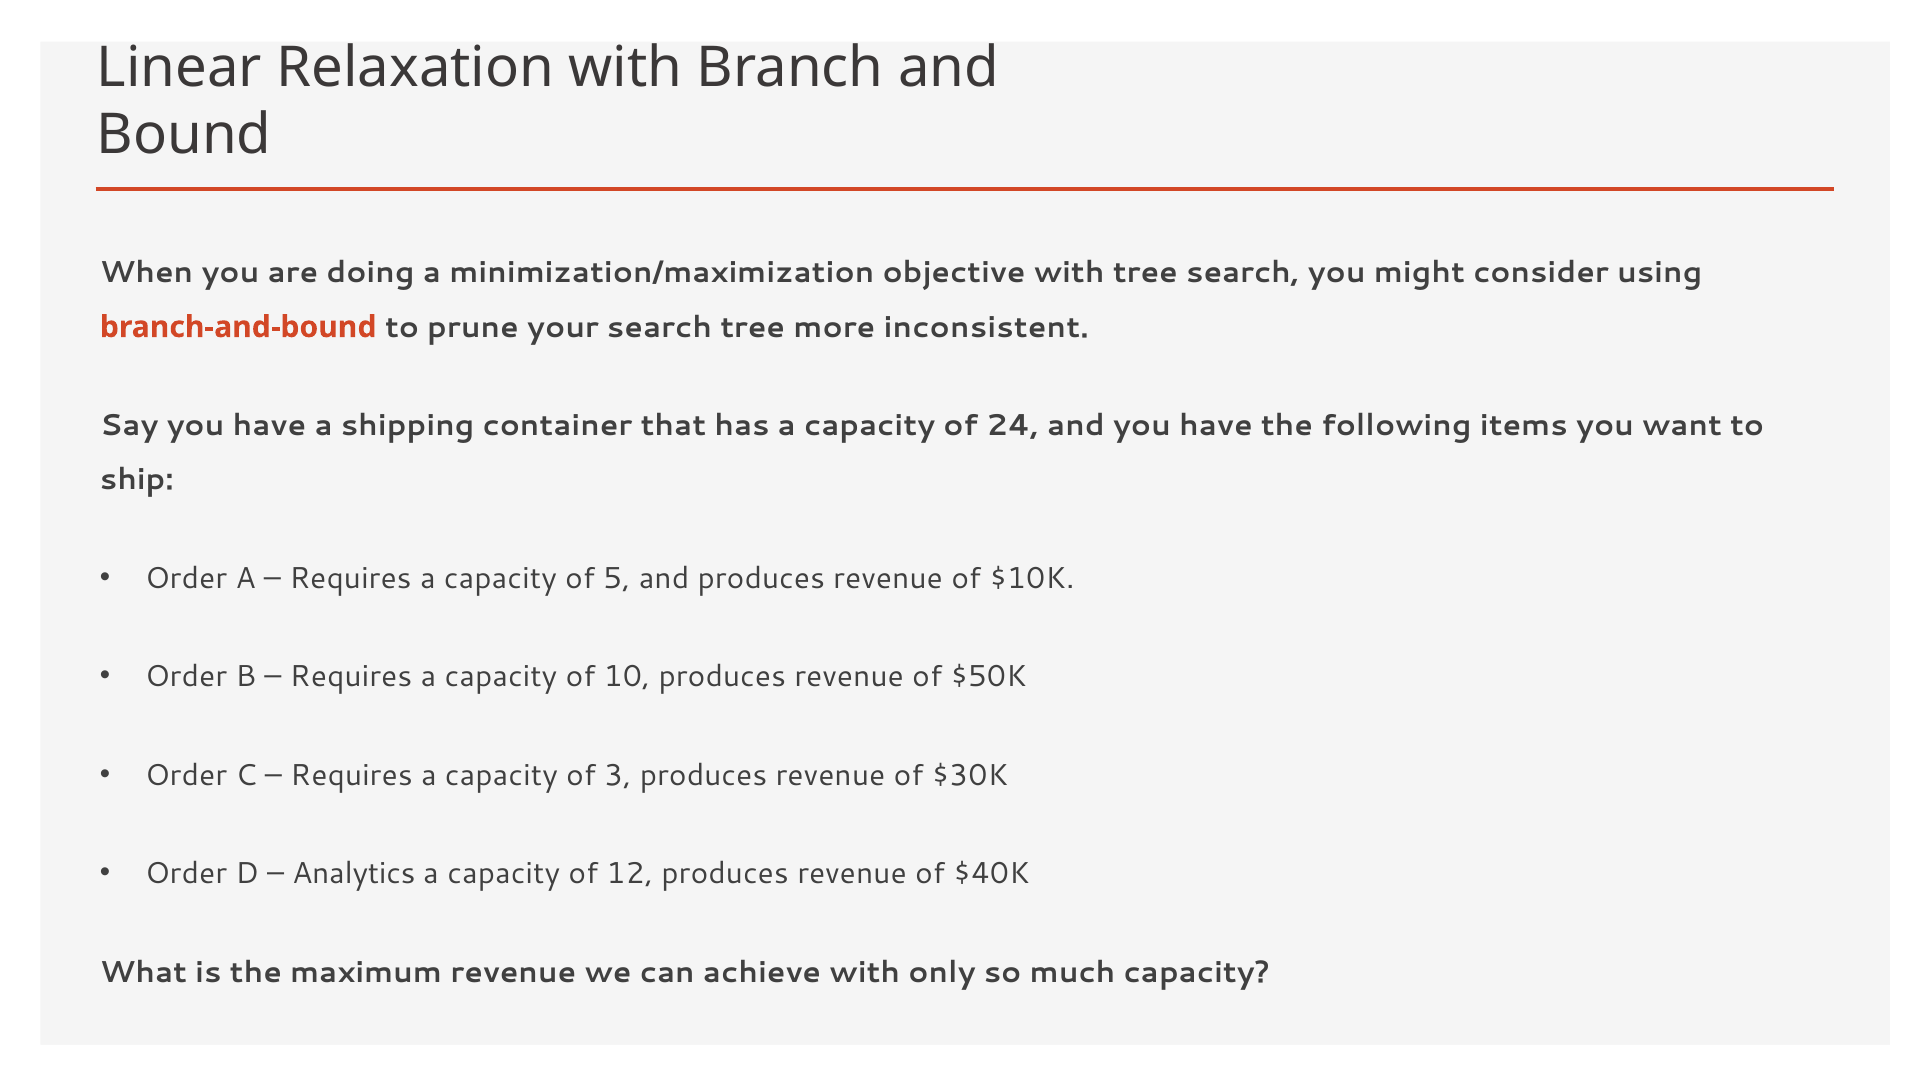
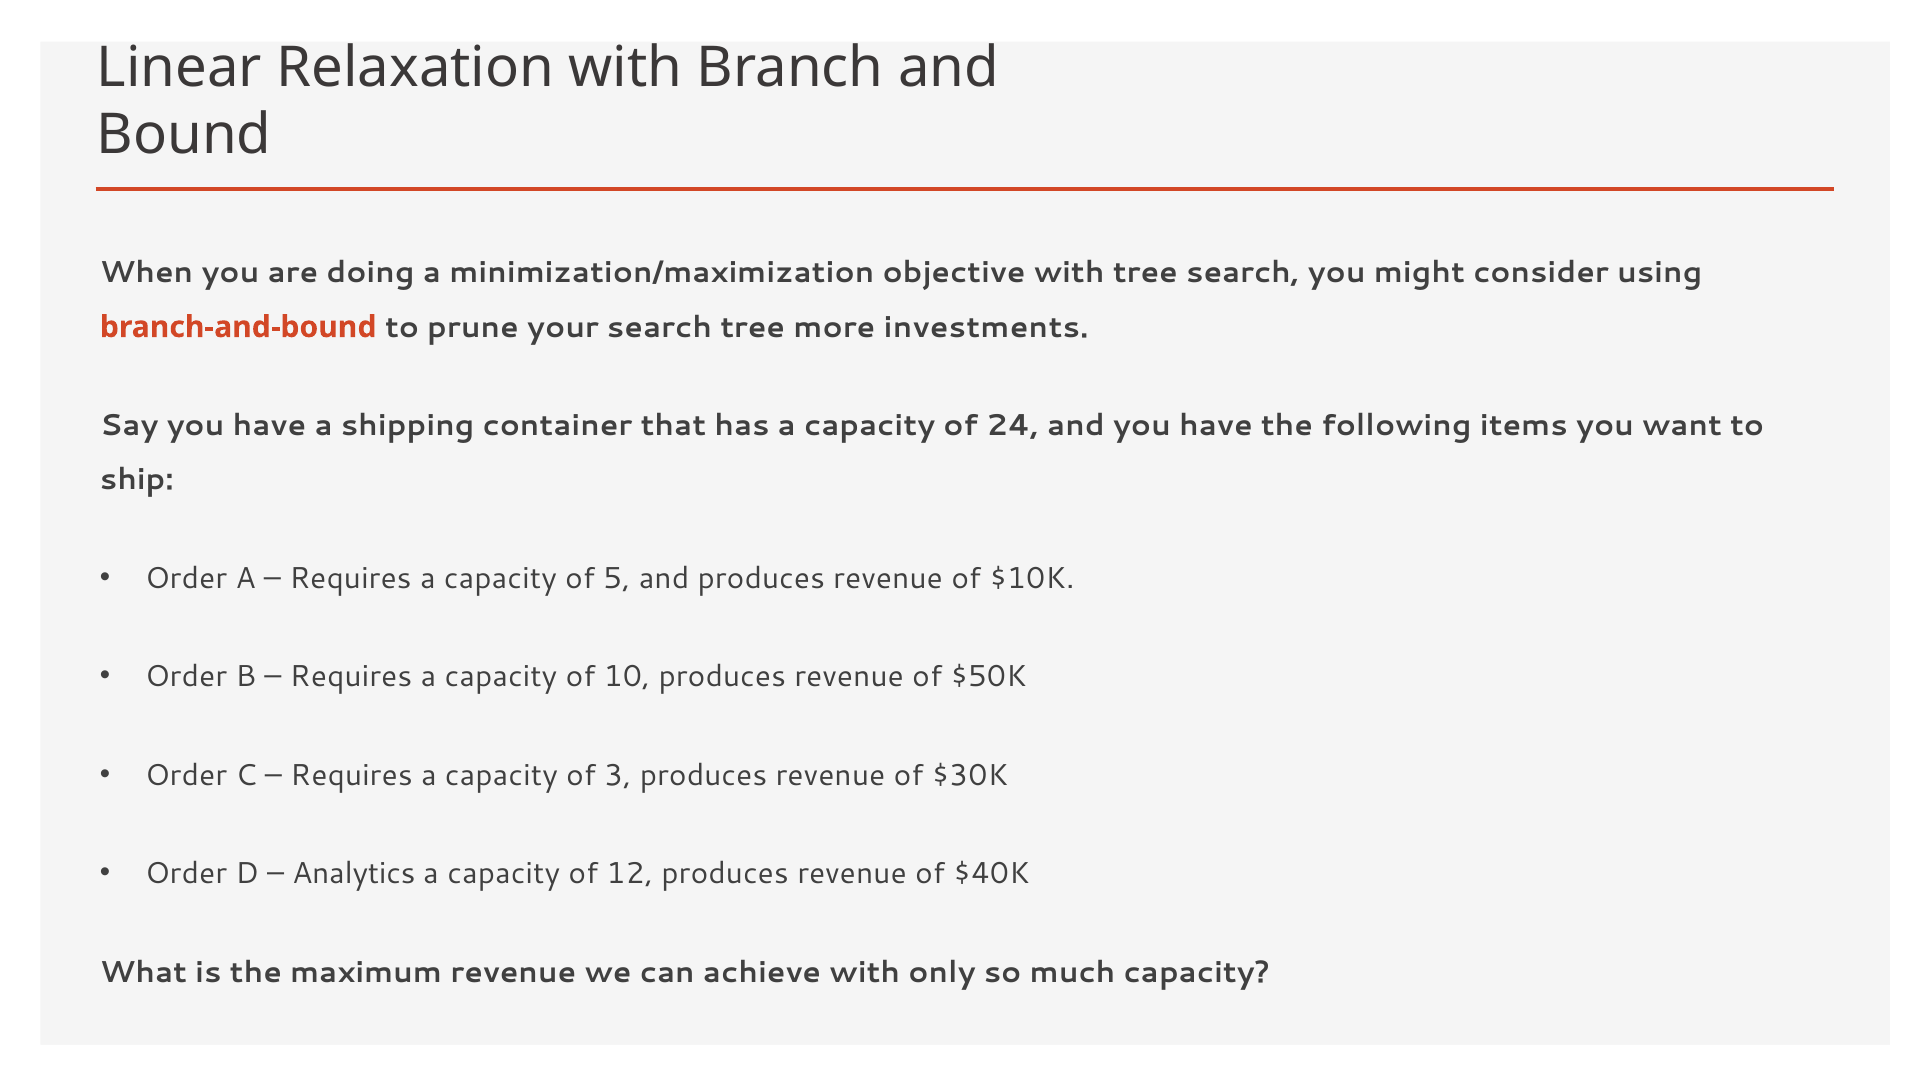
inconsistent: inconsistent -> investments
